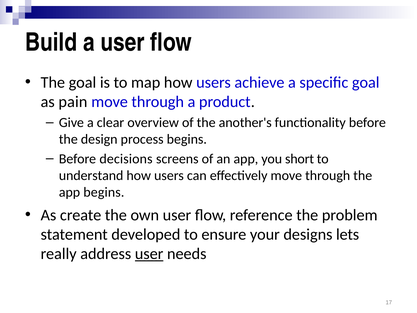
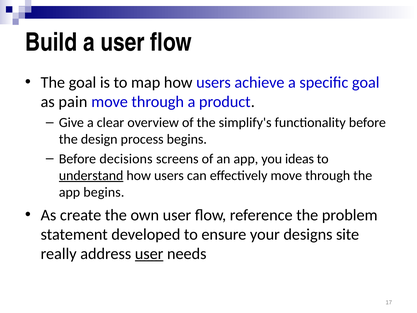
another's: another's -> simplify's
short: short -> ideas
understand underline: none -> present
lets: lets -> site
